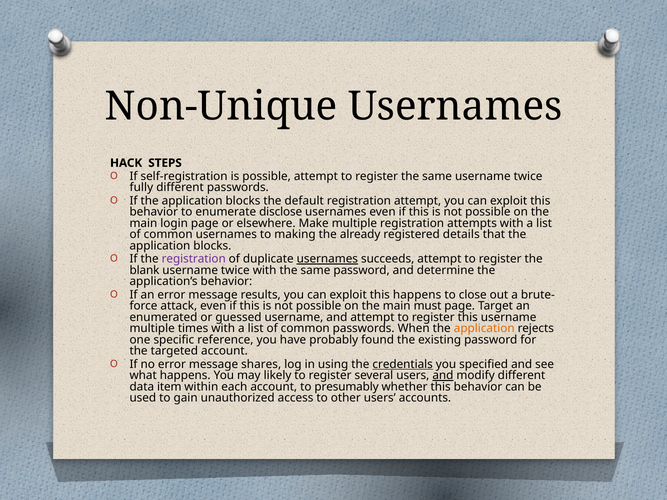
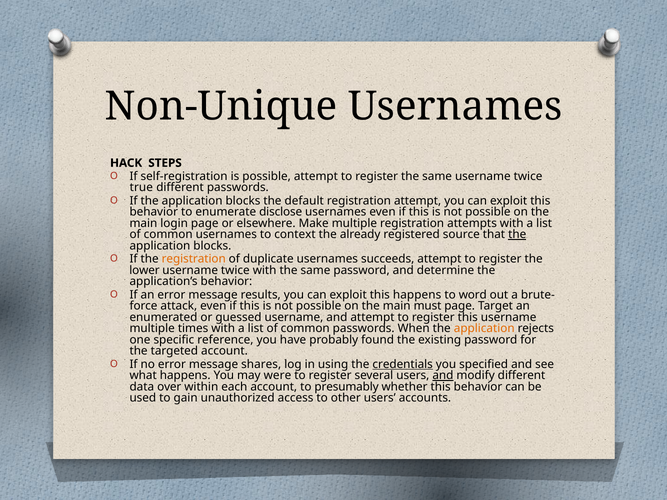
fully: fully -> true
making: making -> context
details: details -> source
the at (517, 235) underline: none -> present
registration at (194, 259) colour: purple -> orange
usernames at (327, 259) underline: present -> none
blank: blank -> lower
close: close -> word
likely: likely -> were
item: item -> over
